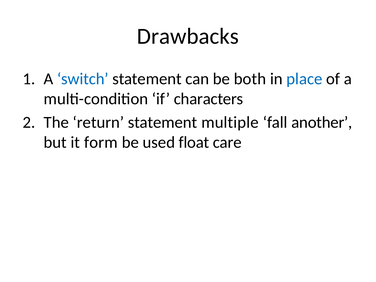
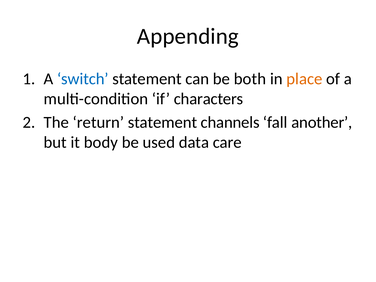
Drawbacks: Drawbacks -> Appending
place colour: blue -> orange
multiple: multiple -> channels
form: form -> body
float: float -> data
